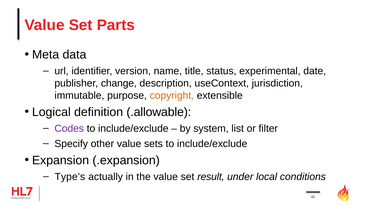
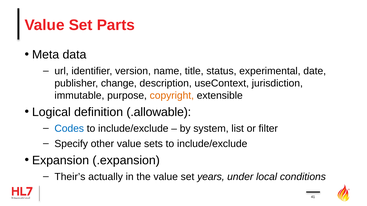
Codes colour: purple -> blue
Type’s: Type’s -> Their’s
result: result -> years
